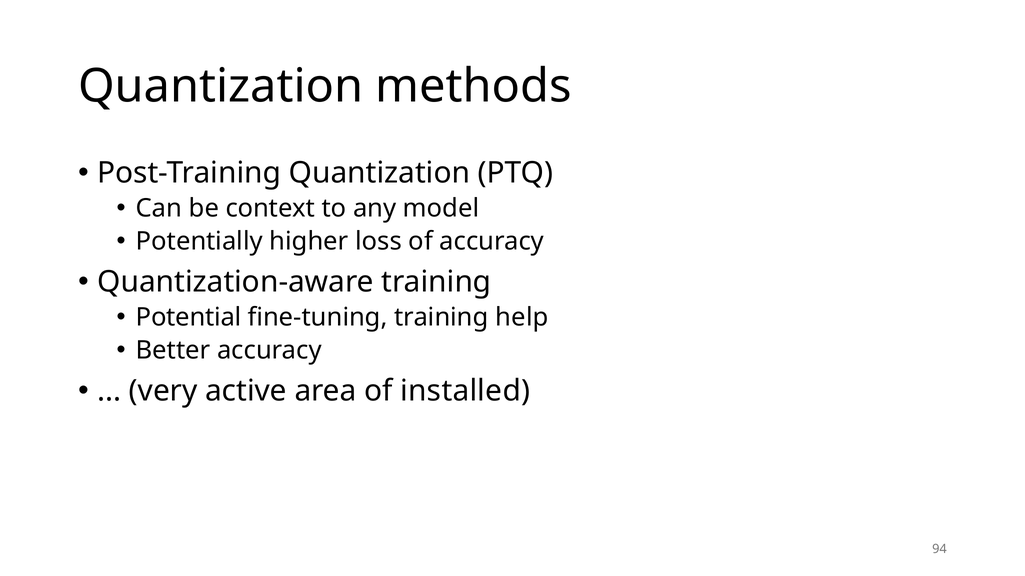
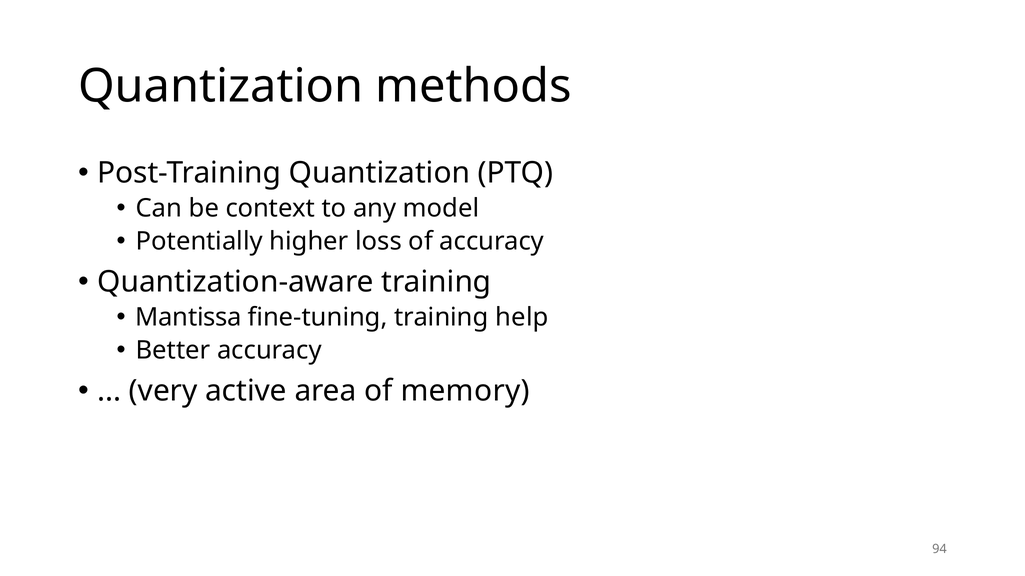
Potential: Potential -> Mantissa
installed: installed -> memory
